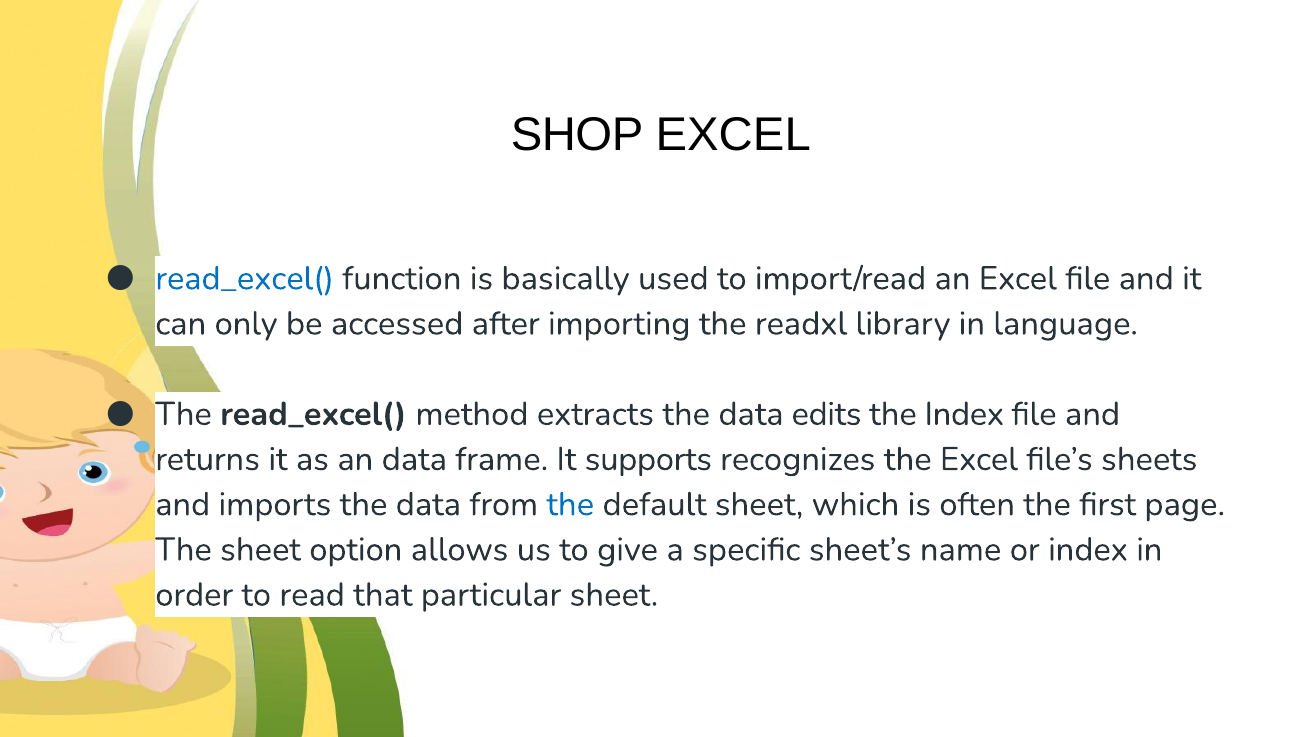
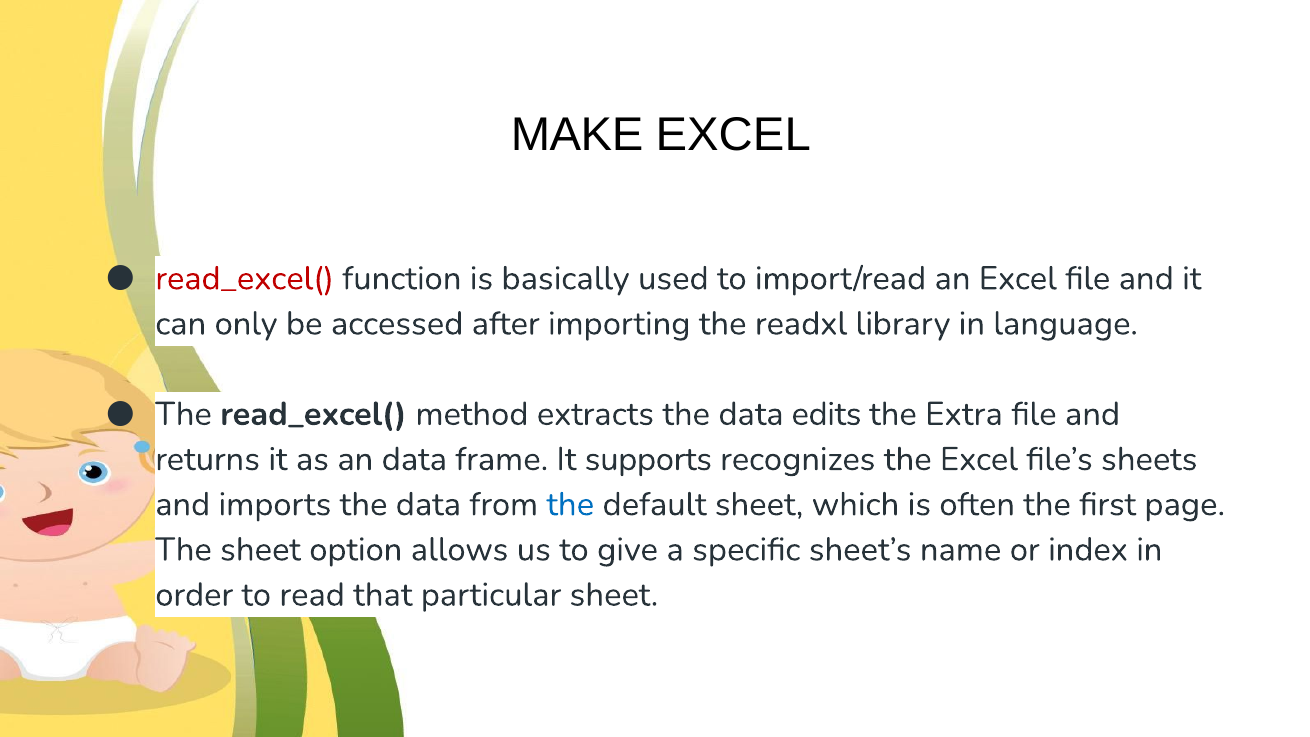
SHOP: SHOP -> MAKE
read_excel( at (245, 278) colour: blue -> red
the Index: Index -> Extra
